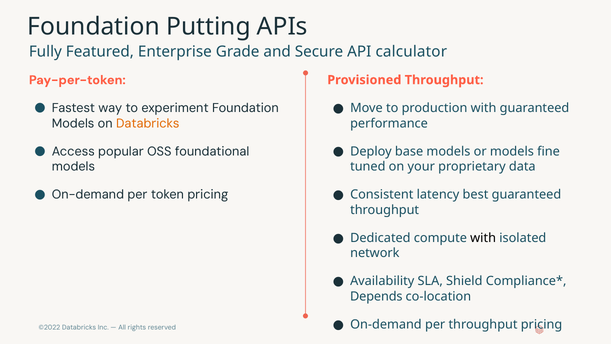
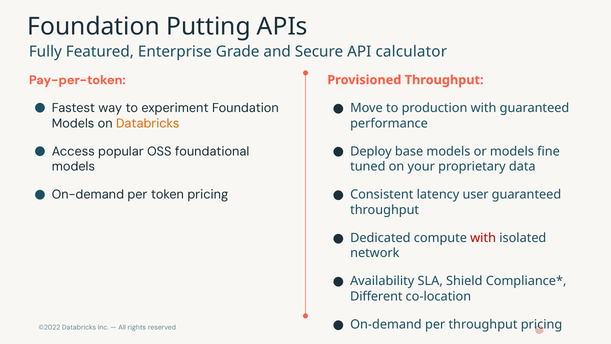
best: best -> user
with at (483, 238) colour: black -> red
Depends: Depends -> Different
